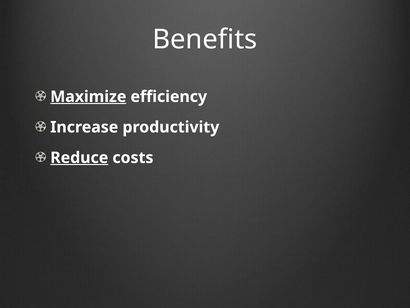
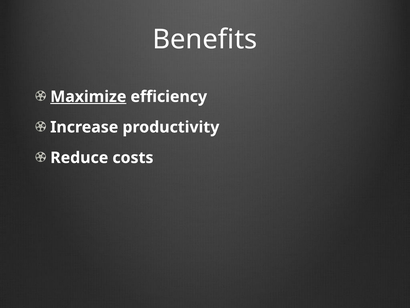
Reduce underline: present -> none
